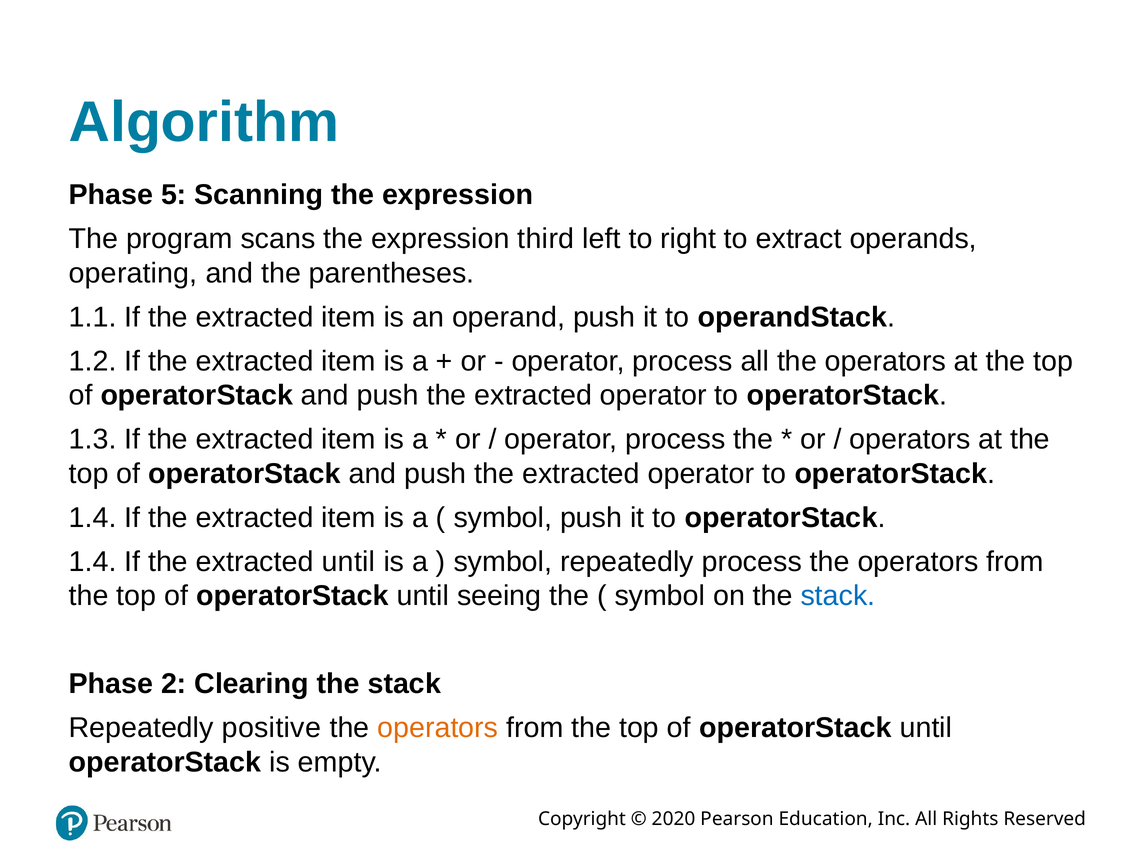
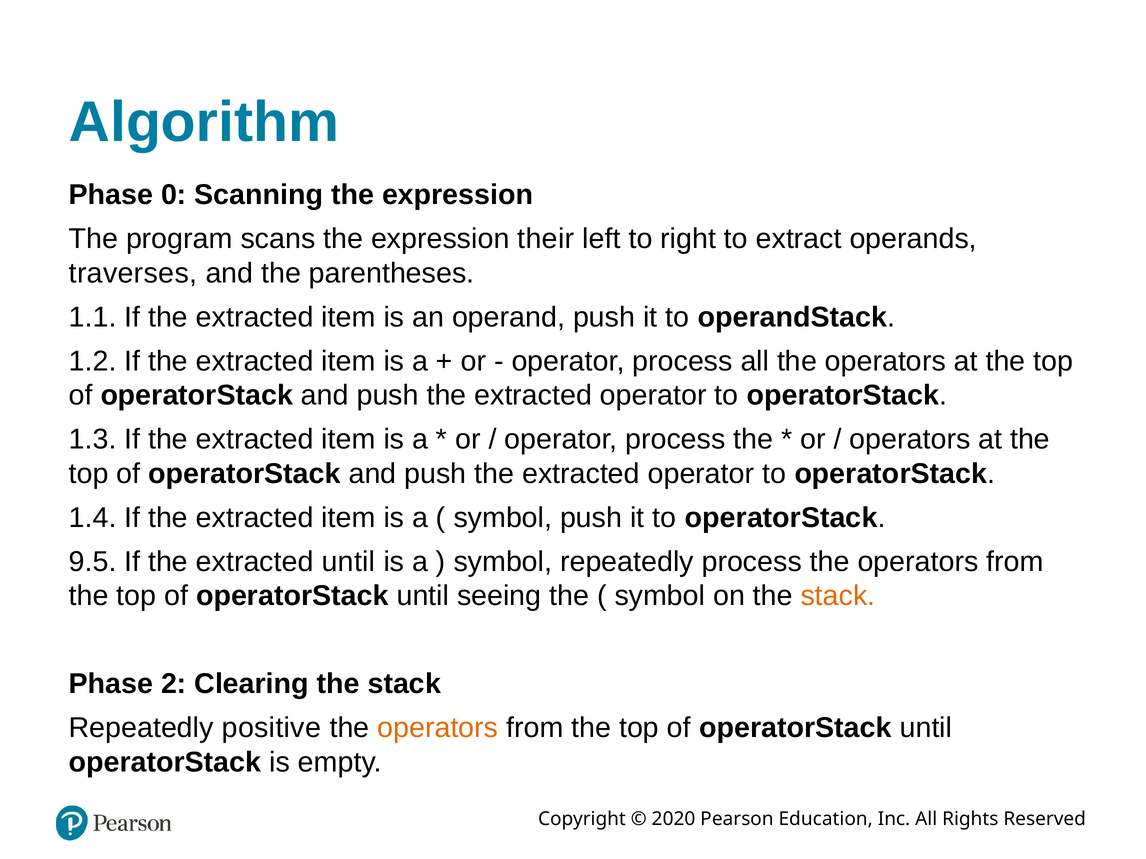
5: 5 -> 0
third: third -> their
operating: operating -> traverses
1.4 at (93, 562): 1.4 -> 9.5
stack at (838, 596) colour: blue -> orange
